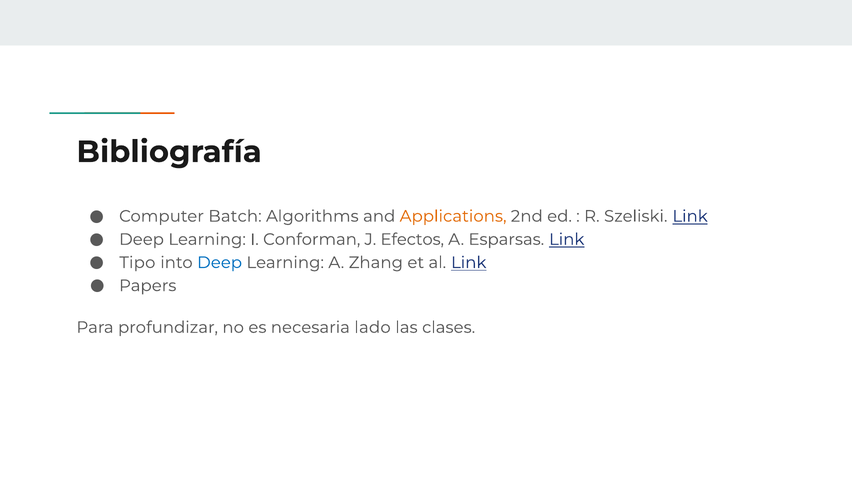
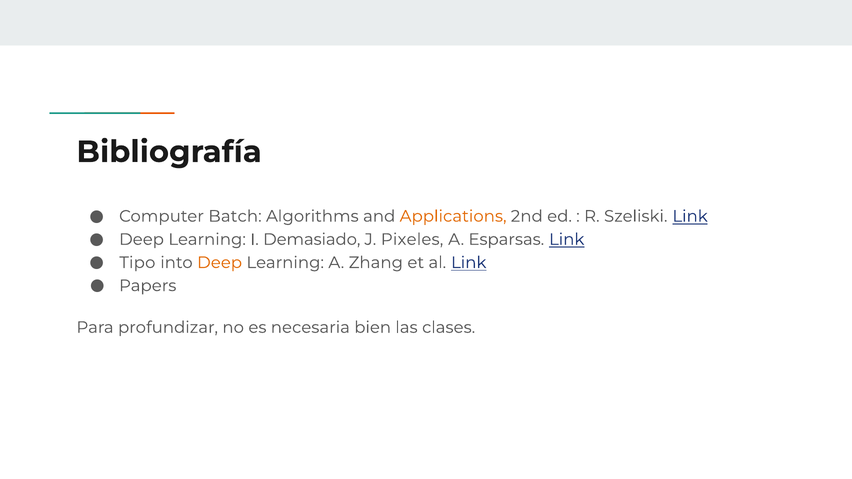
Conforman: Conforman -> Demasiado
Efectos: Efectos -> Pixeles
Deep at (220, 263) colour: blue -> orange
lado: lado -> bien
